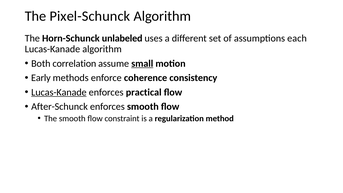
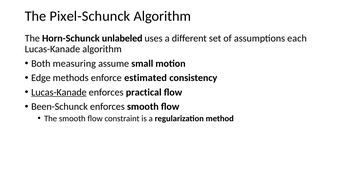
correlation: correlation -> measuring
small underline: present -> none
Early: Early -> Edge
coherence: coherence -> estimated
After-Schunck: After-Schunck -> Been-Schunck
